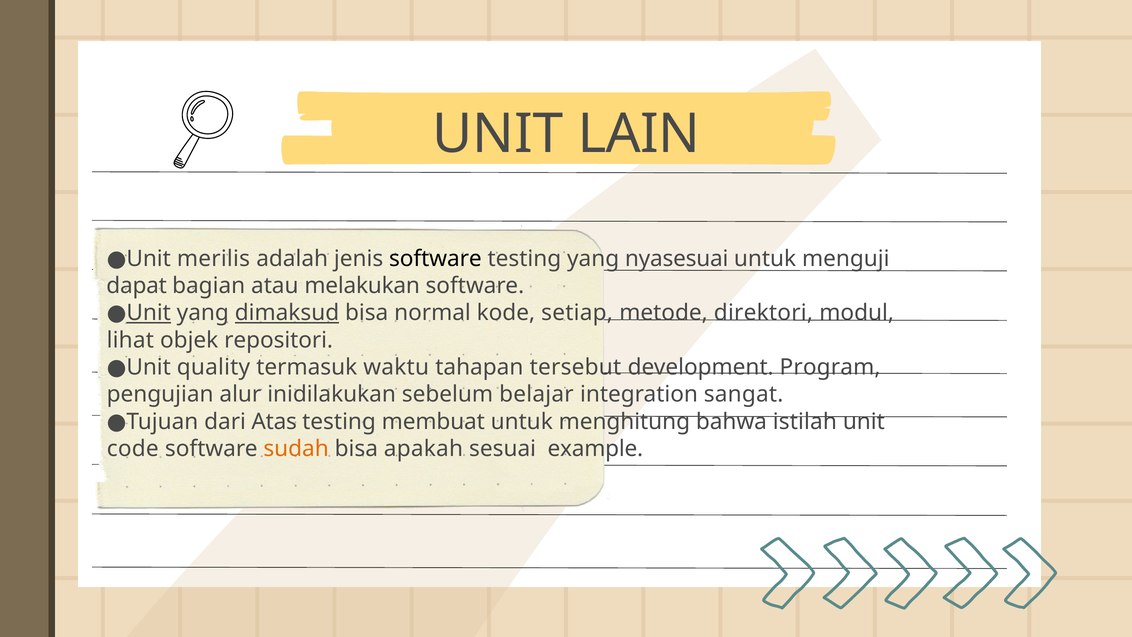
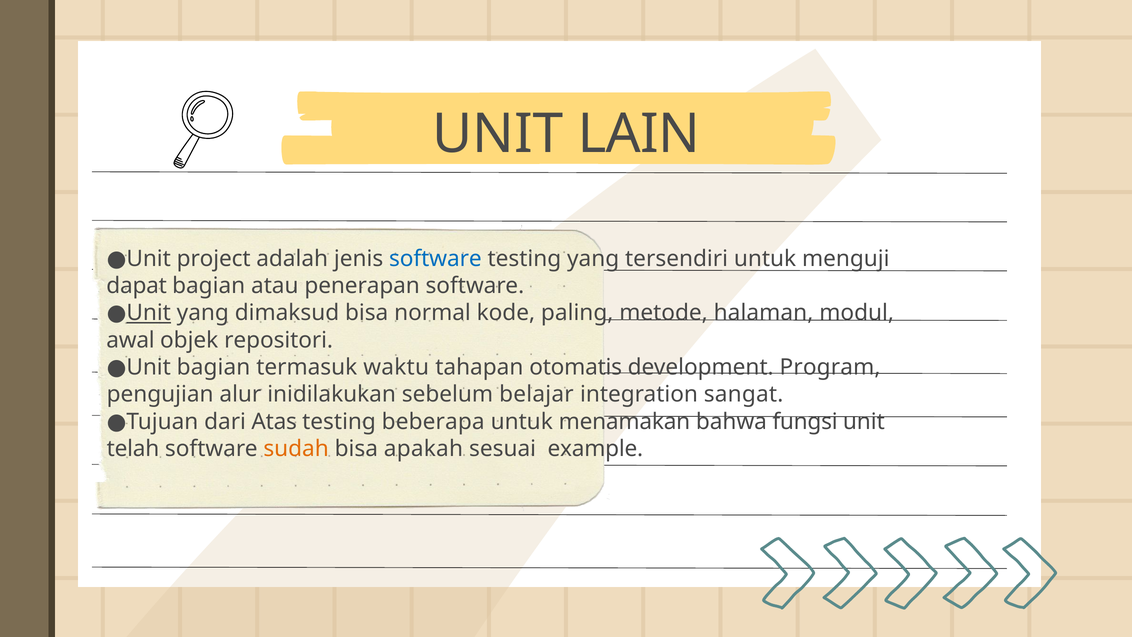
merilis: merilis -> project
software at (435, 258) colour: black -> blue
nyasesuai: nyasesuai -> tersendiri
melakukan: melakukan -> penerapan
dimaksud underline: present -> none
setiap: setiap -> paling
direktori: direktori -> halaman
lihat: lihat -> awal
Unit quality: quality -> bagian
tersebut: tersebut -> otomatis
membuat: membuat -> beberapa
menghitung: menghitung -> menamakan
istilah: istilah -> fungsi
code: code -> telah
